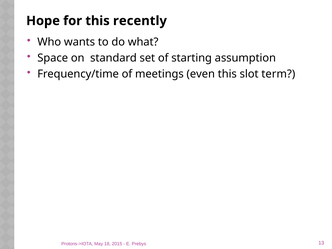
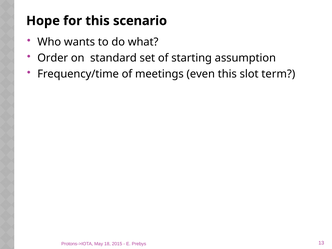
recently: recently -> scenario
Space: Space -> Order
